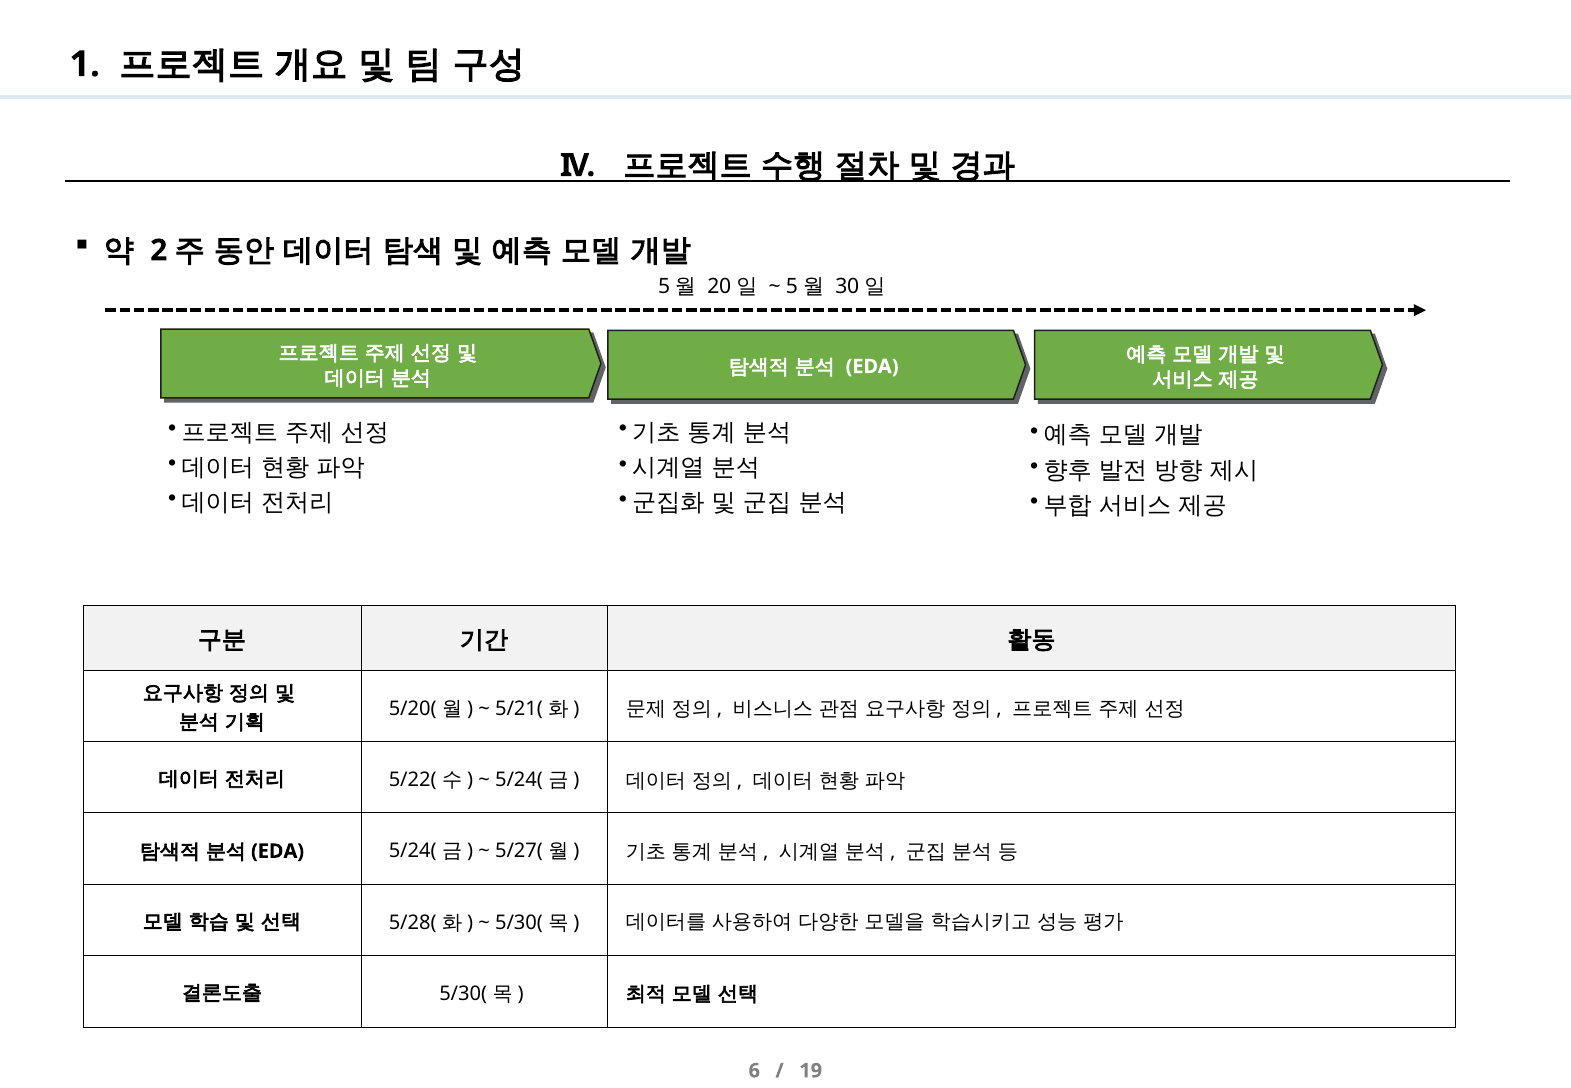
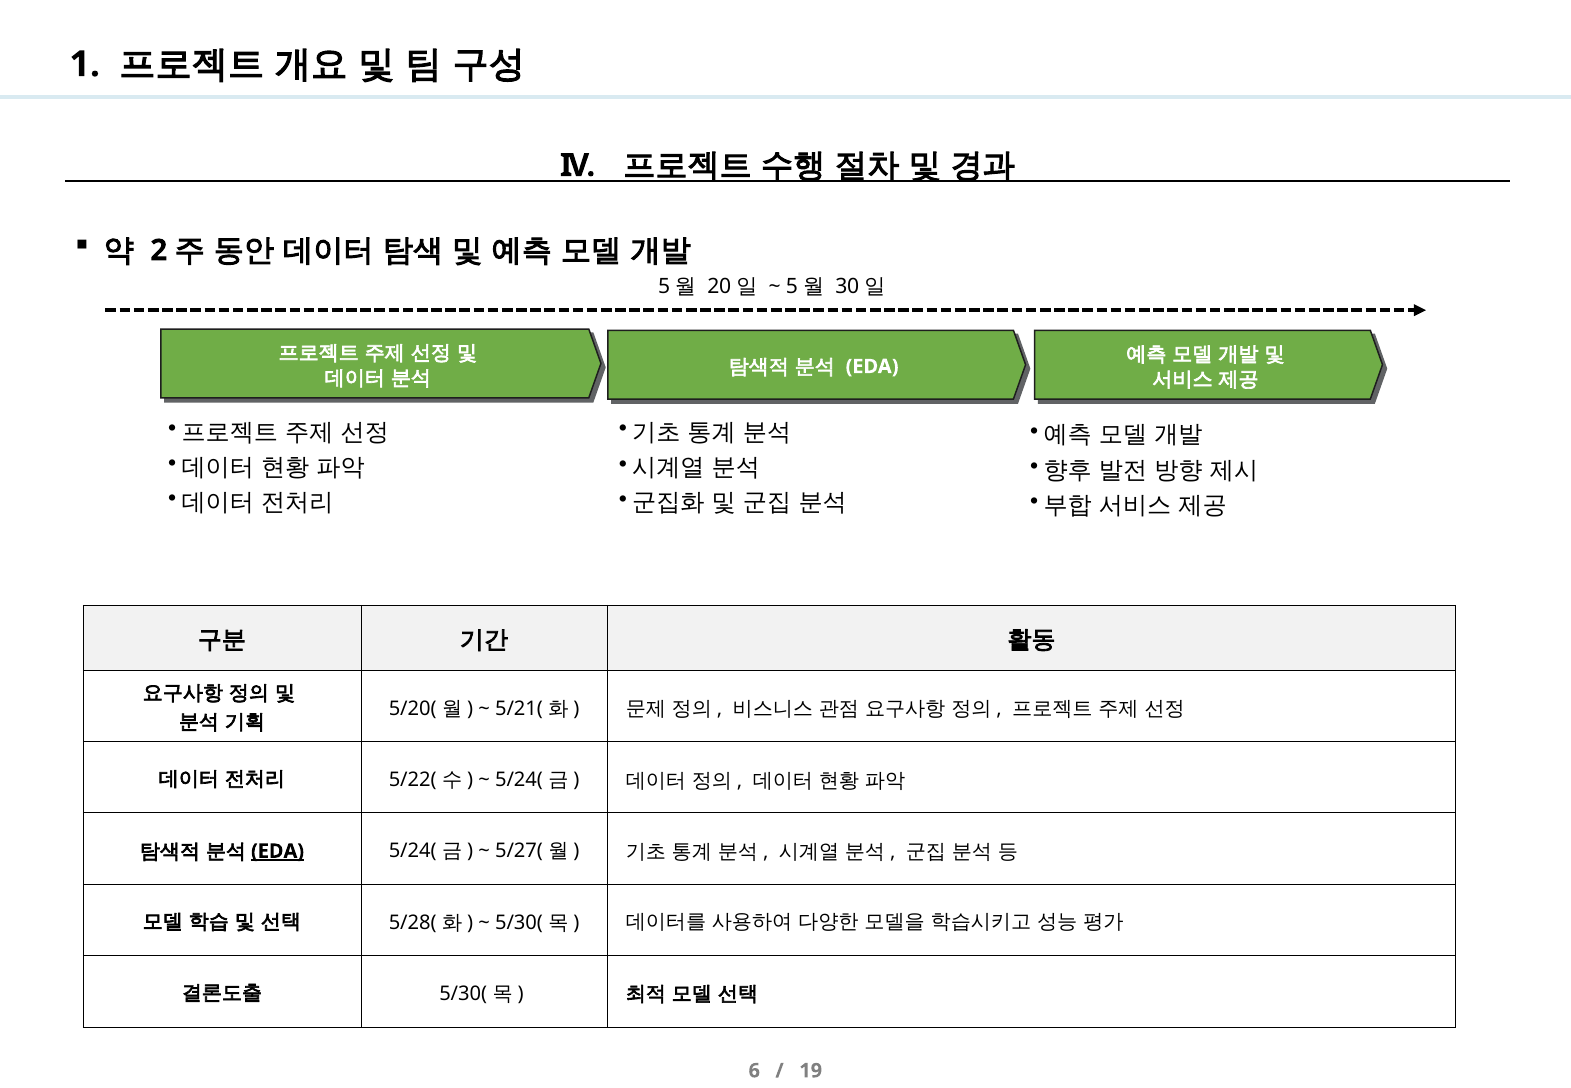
EDA at (278, 851) underline: none -> present
